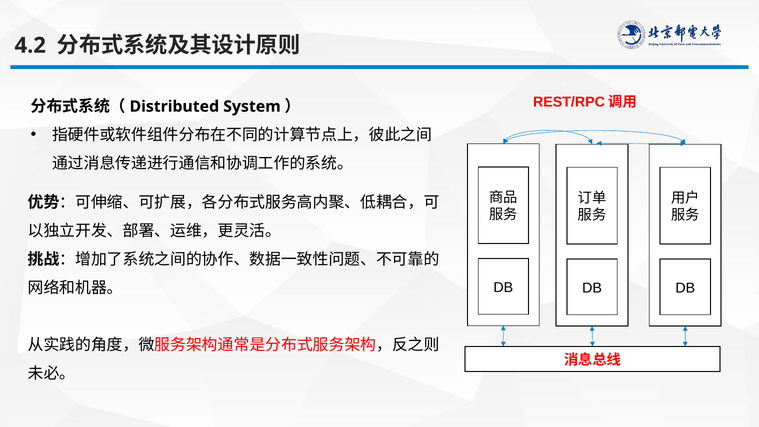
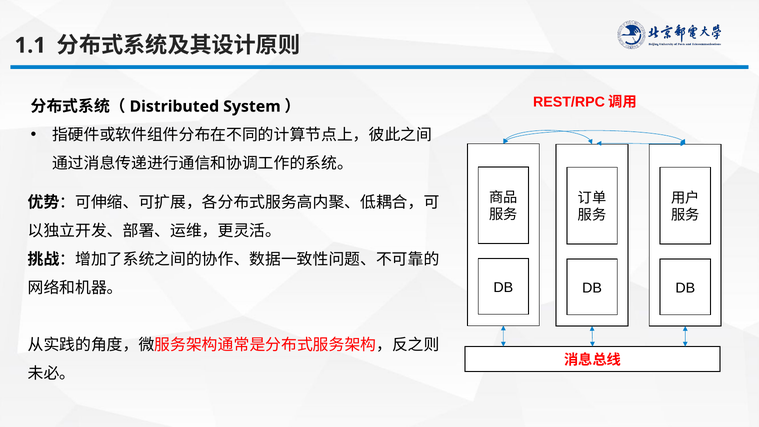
4.2: 4.2 -> 1.1
